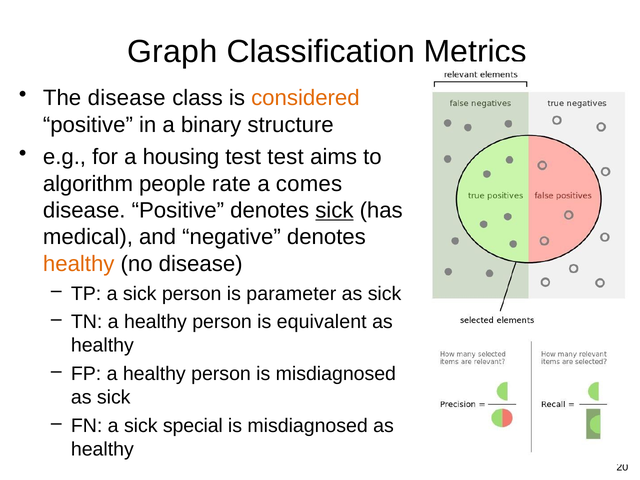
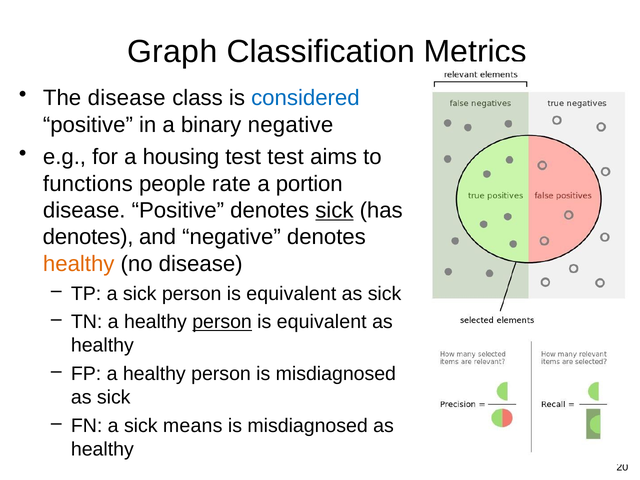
considered colour: orange -> blue
binary structure: structure -> negative
algorithm: algorithm -> functions
comes: comes -> portion
medical at (88, 237): medical -> denotes
sick person is parameter: parameter -> equivalent
person at (222, 322) underline: none -> present
special: special -> means
